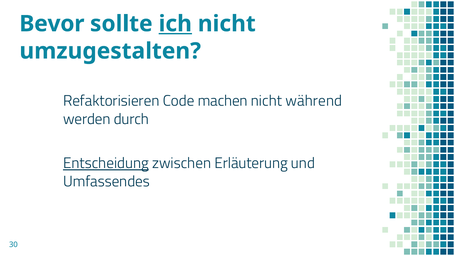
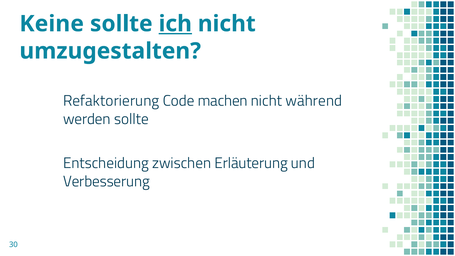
Bevor: Bevor -> Keine
Refaktorisieren: Refaktorisieren -> Refaktorierung
werden durch: durch -> sollte
Entscheidung underline: present -> none
Umfassendes: Umfassendes -> Verbesserung
